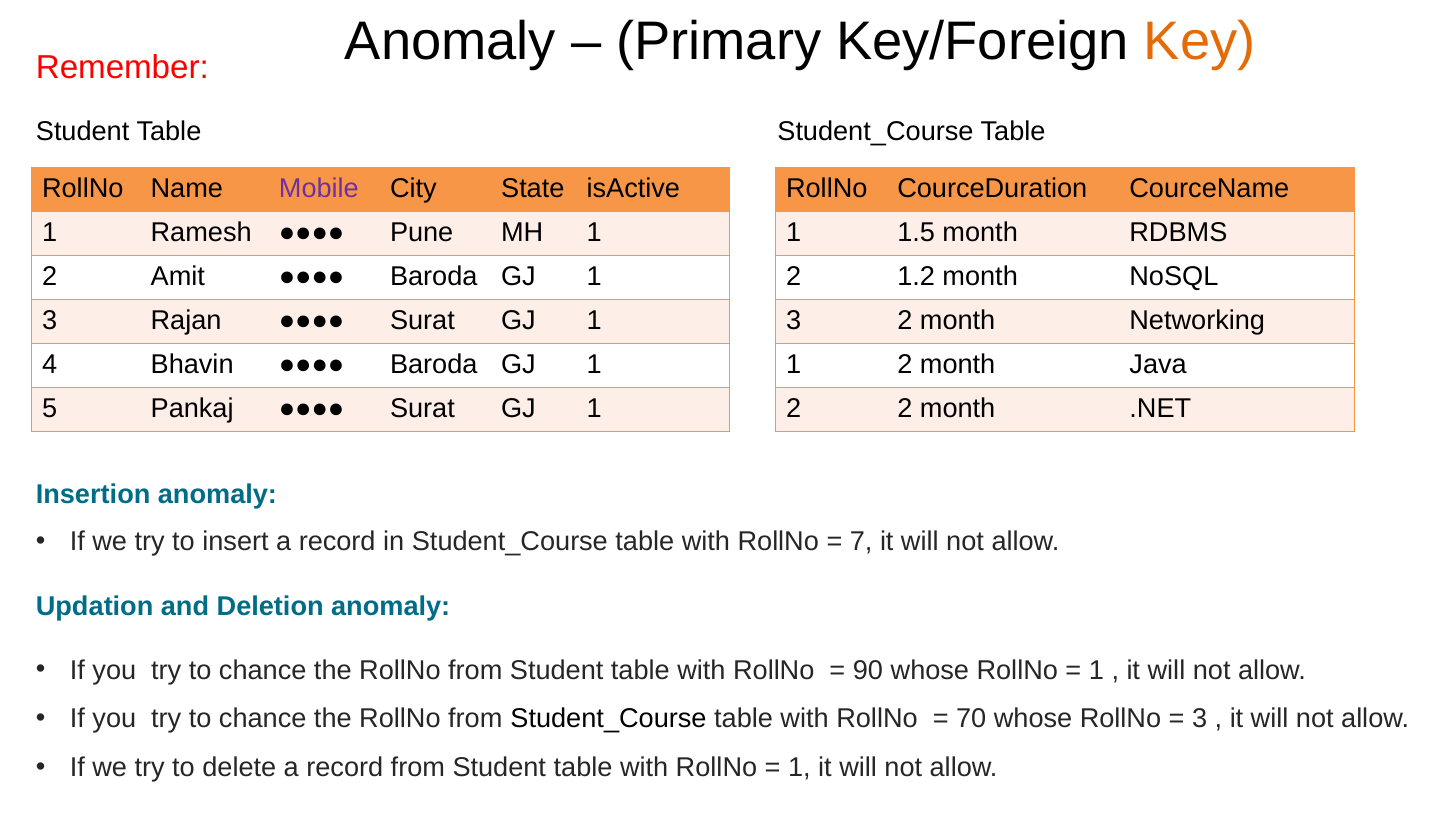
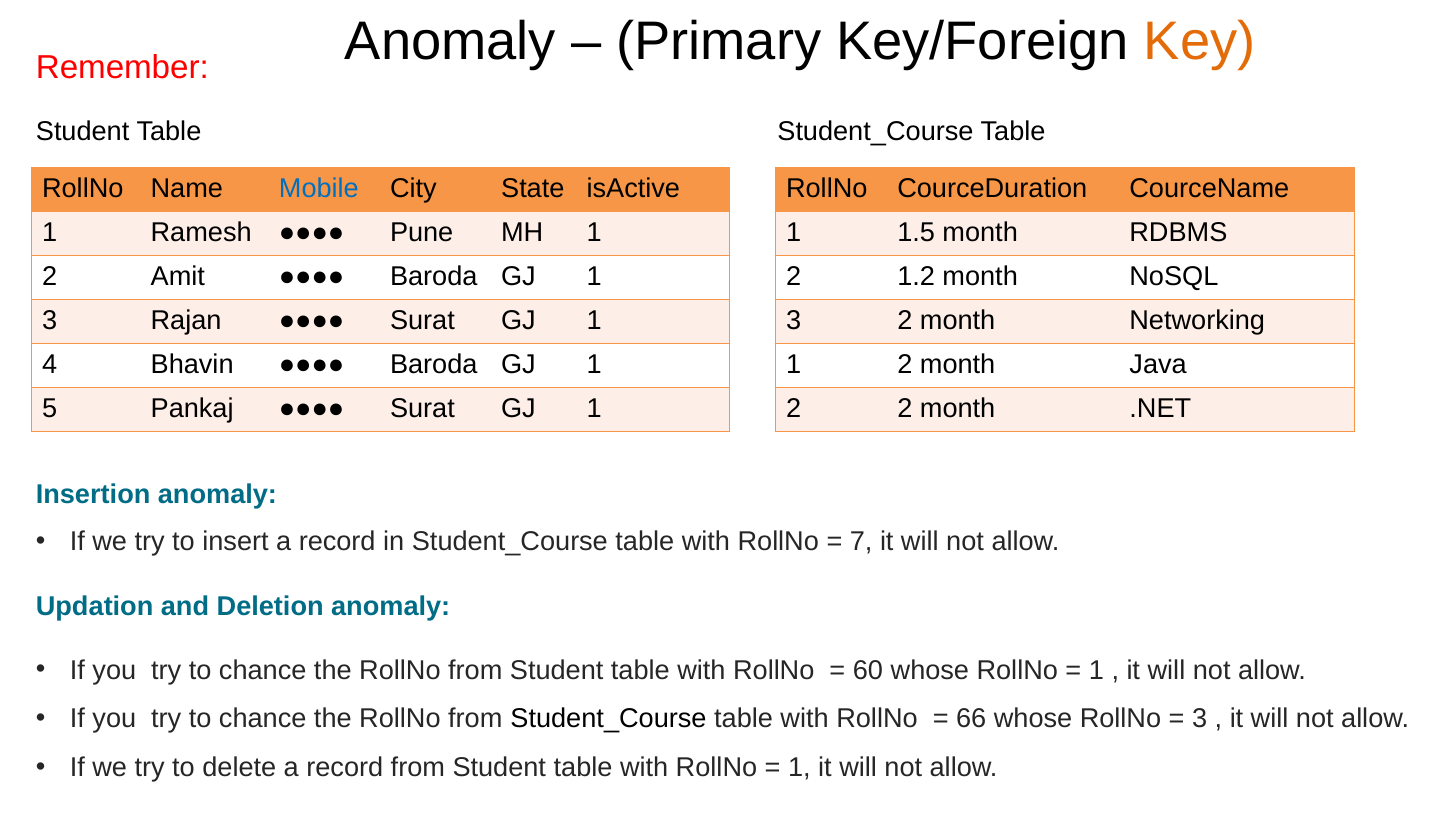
Mobile colour: purple -> blue
90: 90 -> 60
70: 70 -> 66
